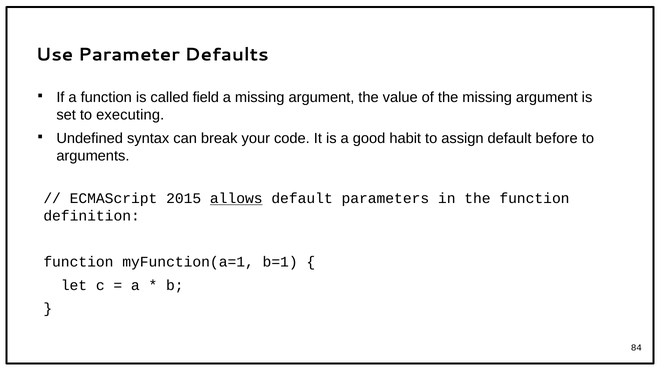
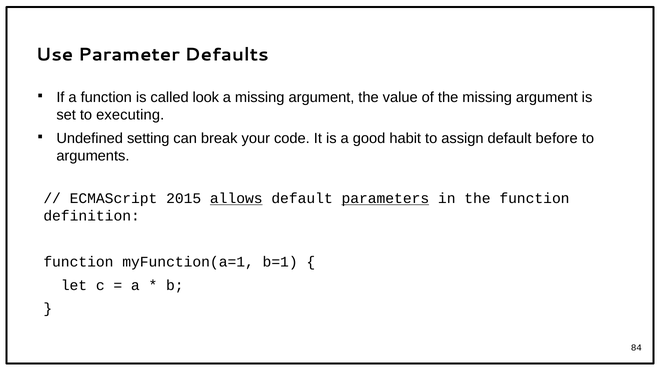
field: field -> look
syntax: syntax -> setting
parameters underline: none -> present
